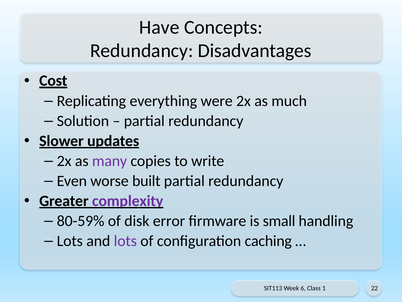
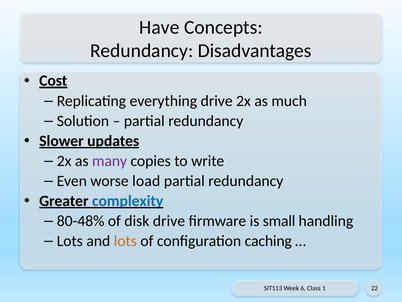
everything were: were -> drive
built: built -> load
complexity colour: purple -> blue
80-59%: 80-59% -> 80-48%
disk error: error -> drive
lots at (125, 241) colour: purple -> orange
